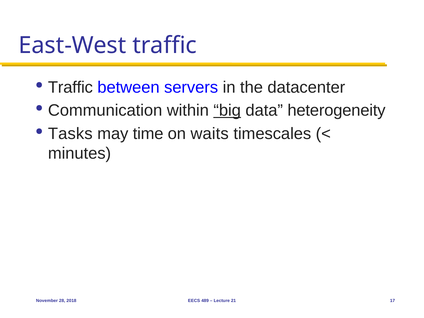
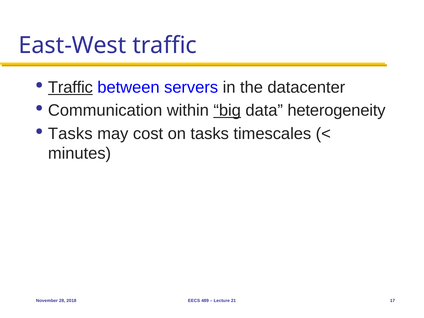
Traffic at (70, 87) underline: none -> present
time: time -> cost
on waits: waits -> tasks
